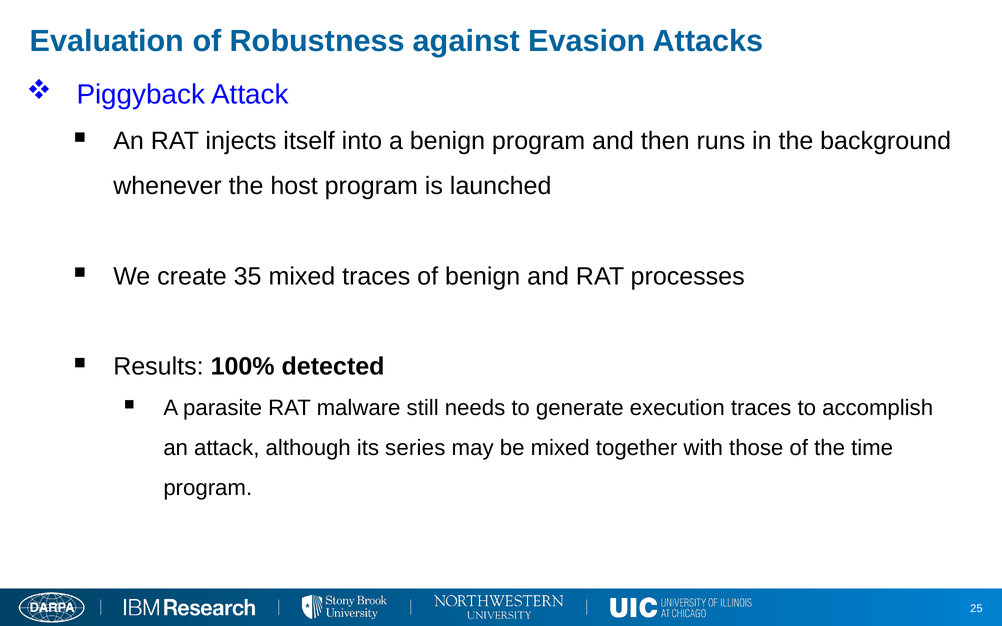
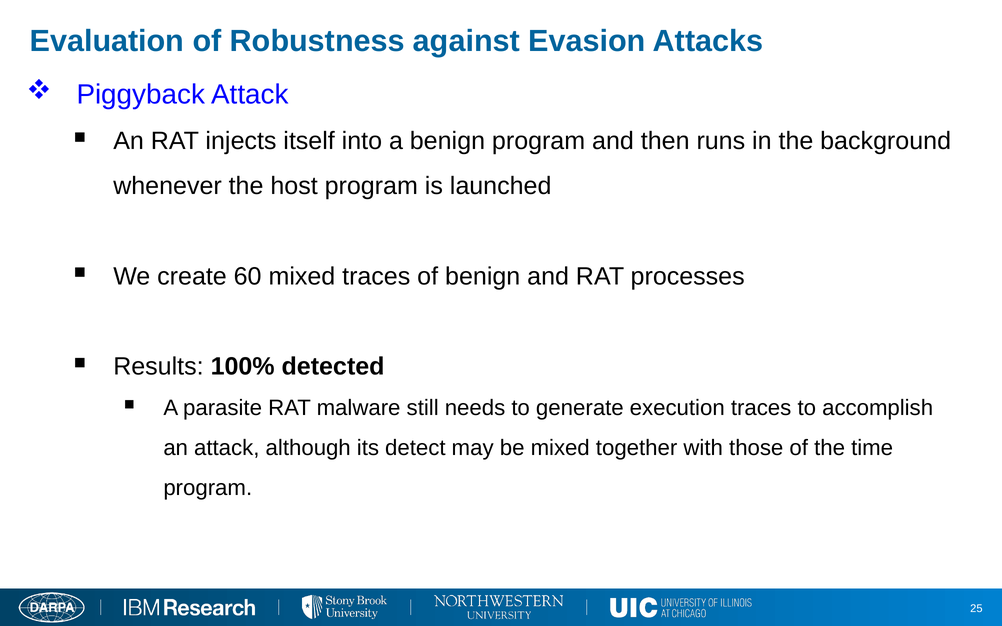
35: 35 -> 60
series: series -> detect
